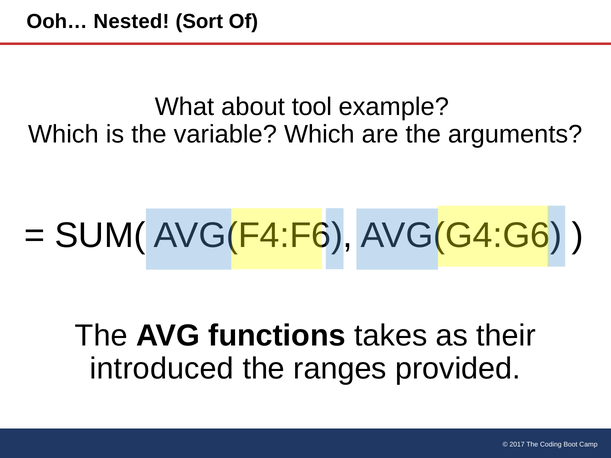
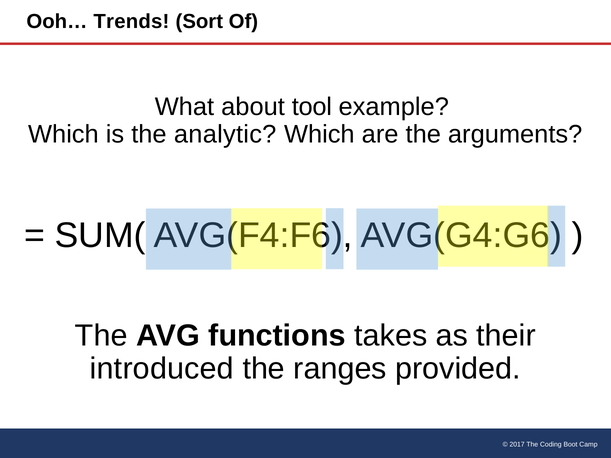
Nested: Nested -> Trends
variable: variable -> analytic
